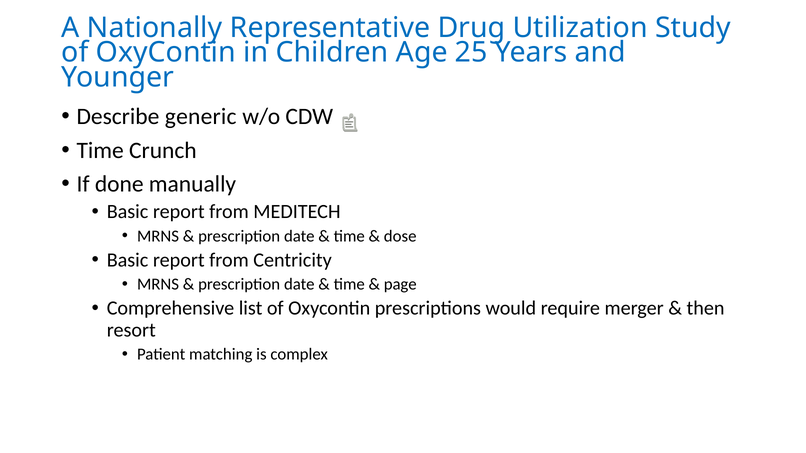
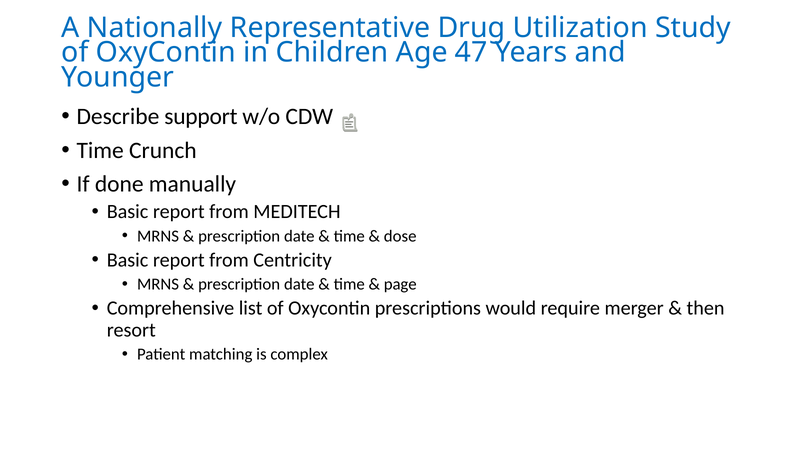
25: 25 -> 47
generic: generic -> support
